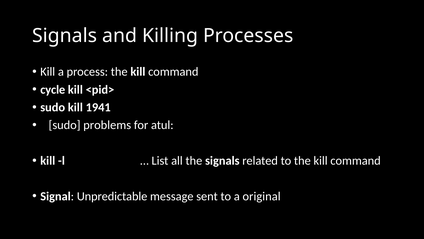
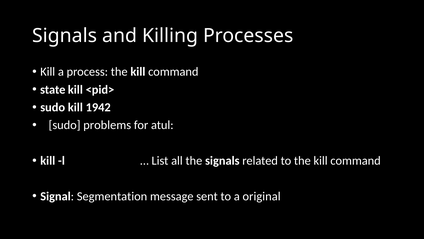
cycle: cycle -> state
1941: 1941 -> 1942
Unpredictable: Unpredictable -> Segmentation
